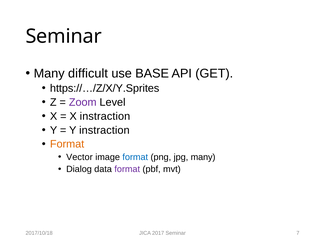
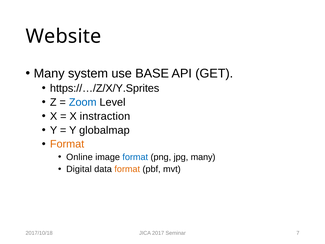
Seminar at (64, 36): Seminar -> Website
difficult: difficult -> system
Zoom colour: purple -> blue
Y instraction: instraction -> globalmap
Vector: Vector -> Online
Dialog: Dialog -> Digital
format at (127, 169) colour: purple -> orange
